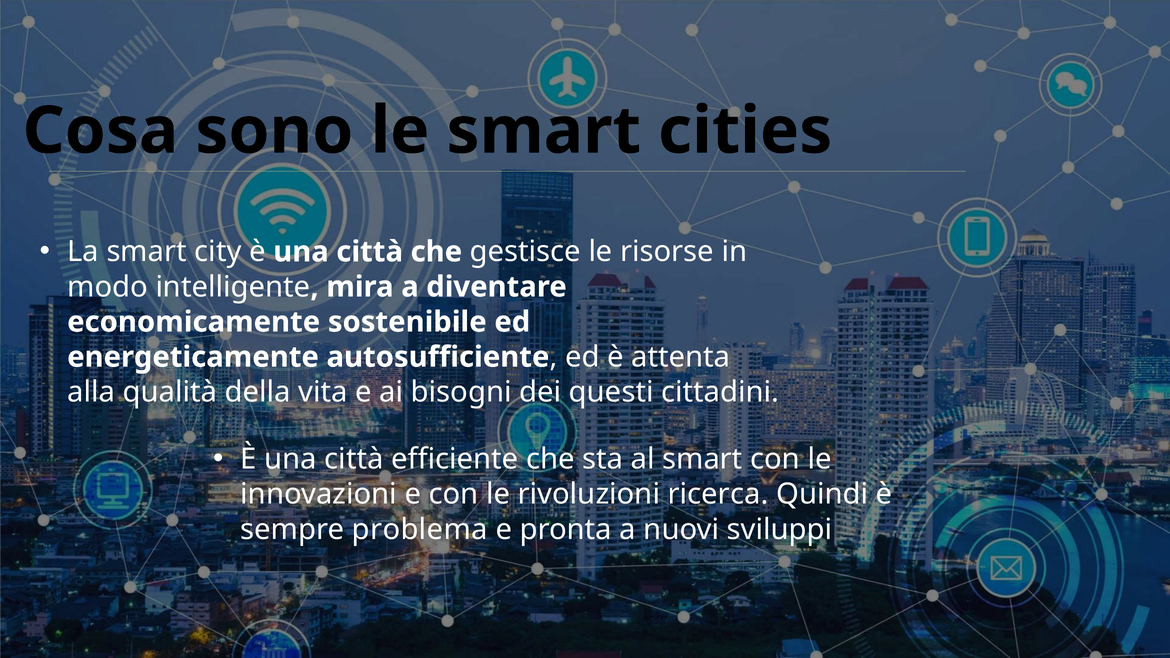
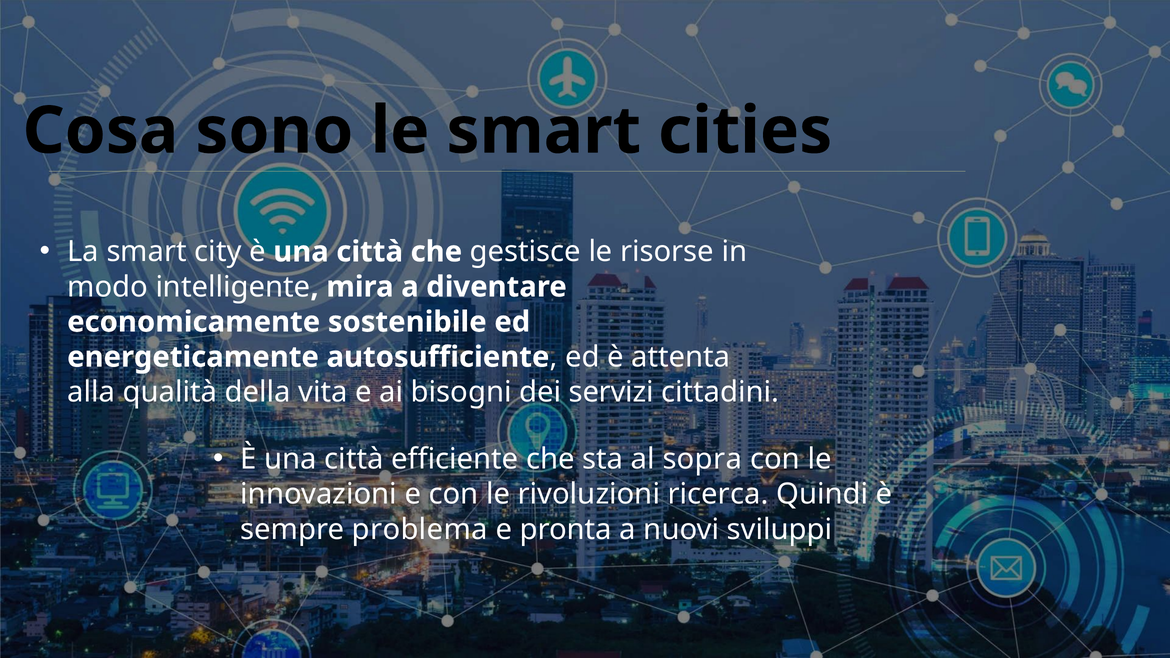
questi: questi -> servizi
al smart: smart -> sopra
